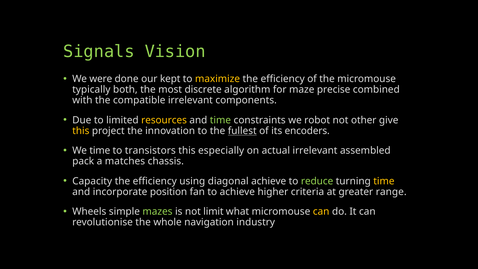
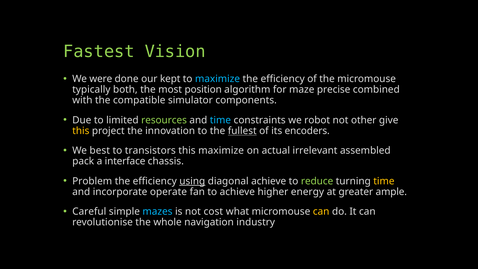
Signals: Signals -> Fastest
maximize at (218, 79) colour: yellow -> light blue
discrete: discrete -> position
compatible irrelevant: irrelevant -> simulator
resources colour: yellow -> light green
time at (220, 120) colour: light green -> light blue
We time: time -> best
this especially: especially -> maximize
matches: matches -> interface
Capacity: Capacity -> Problem
using underline: none -> present
position: position -> operate
criteria: criteria -> energy
range: range -> ample
Wheels: Wheels -> Careful
mazes colour: light green -> light blue
limit: limit -> cost
